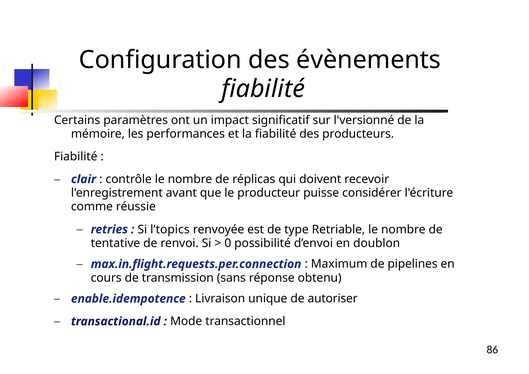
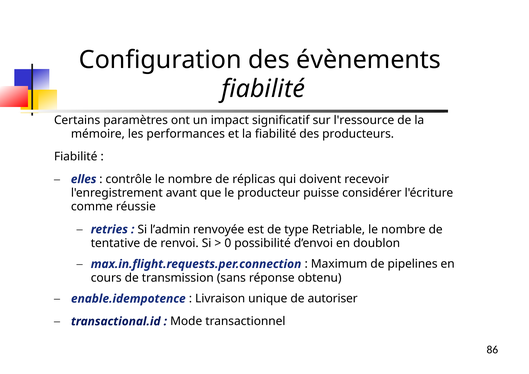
l'versionné: l'versionné -> l'ressource
clair: clair -> elles
l’topics: l’topics -> l’admin
